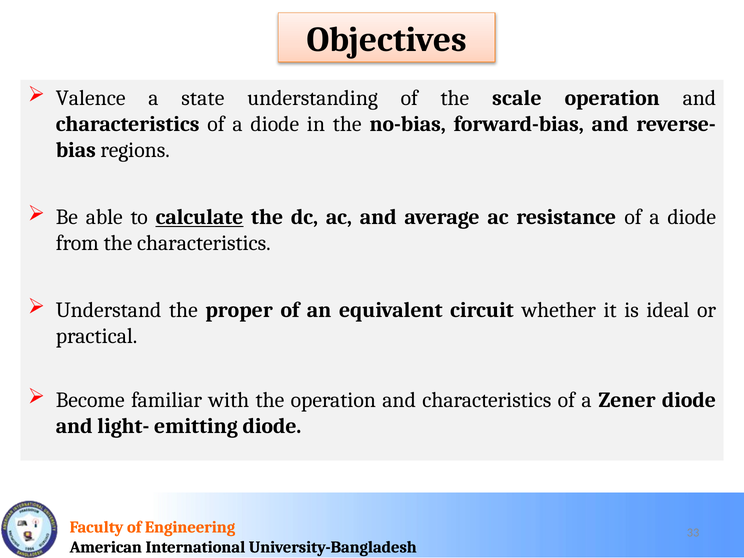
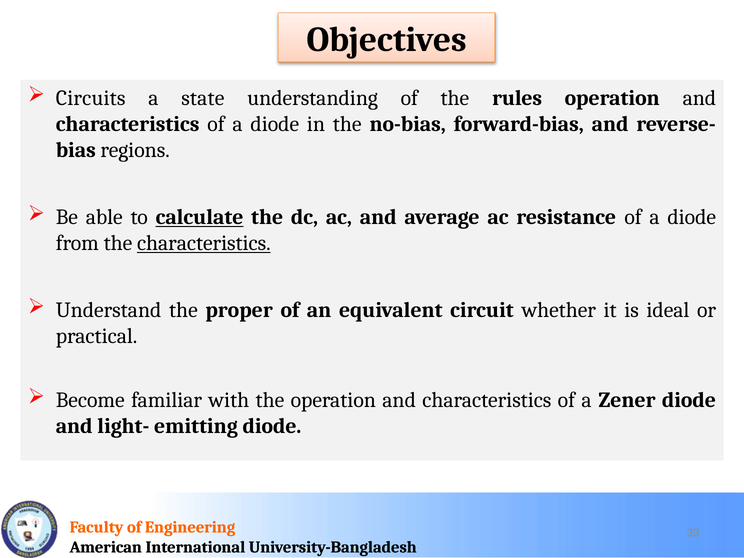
Valence: Valence -> Circuits
scale: scale -> rules
characteristics at (204, 243) underline: none -> present
